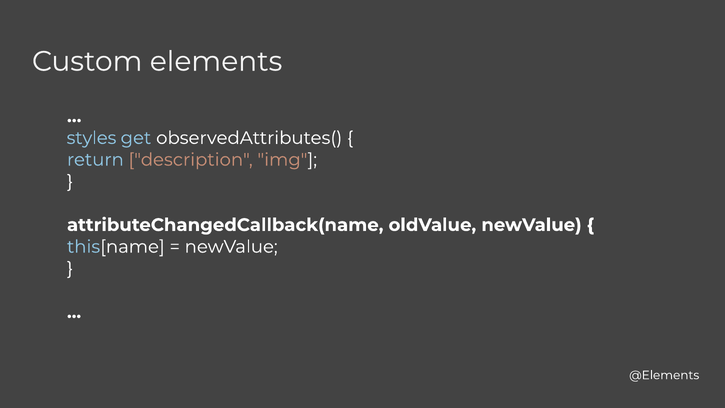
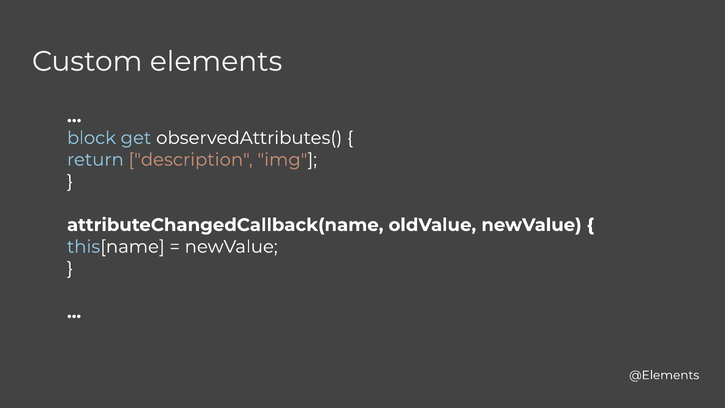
styles: styles -> block
